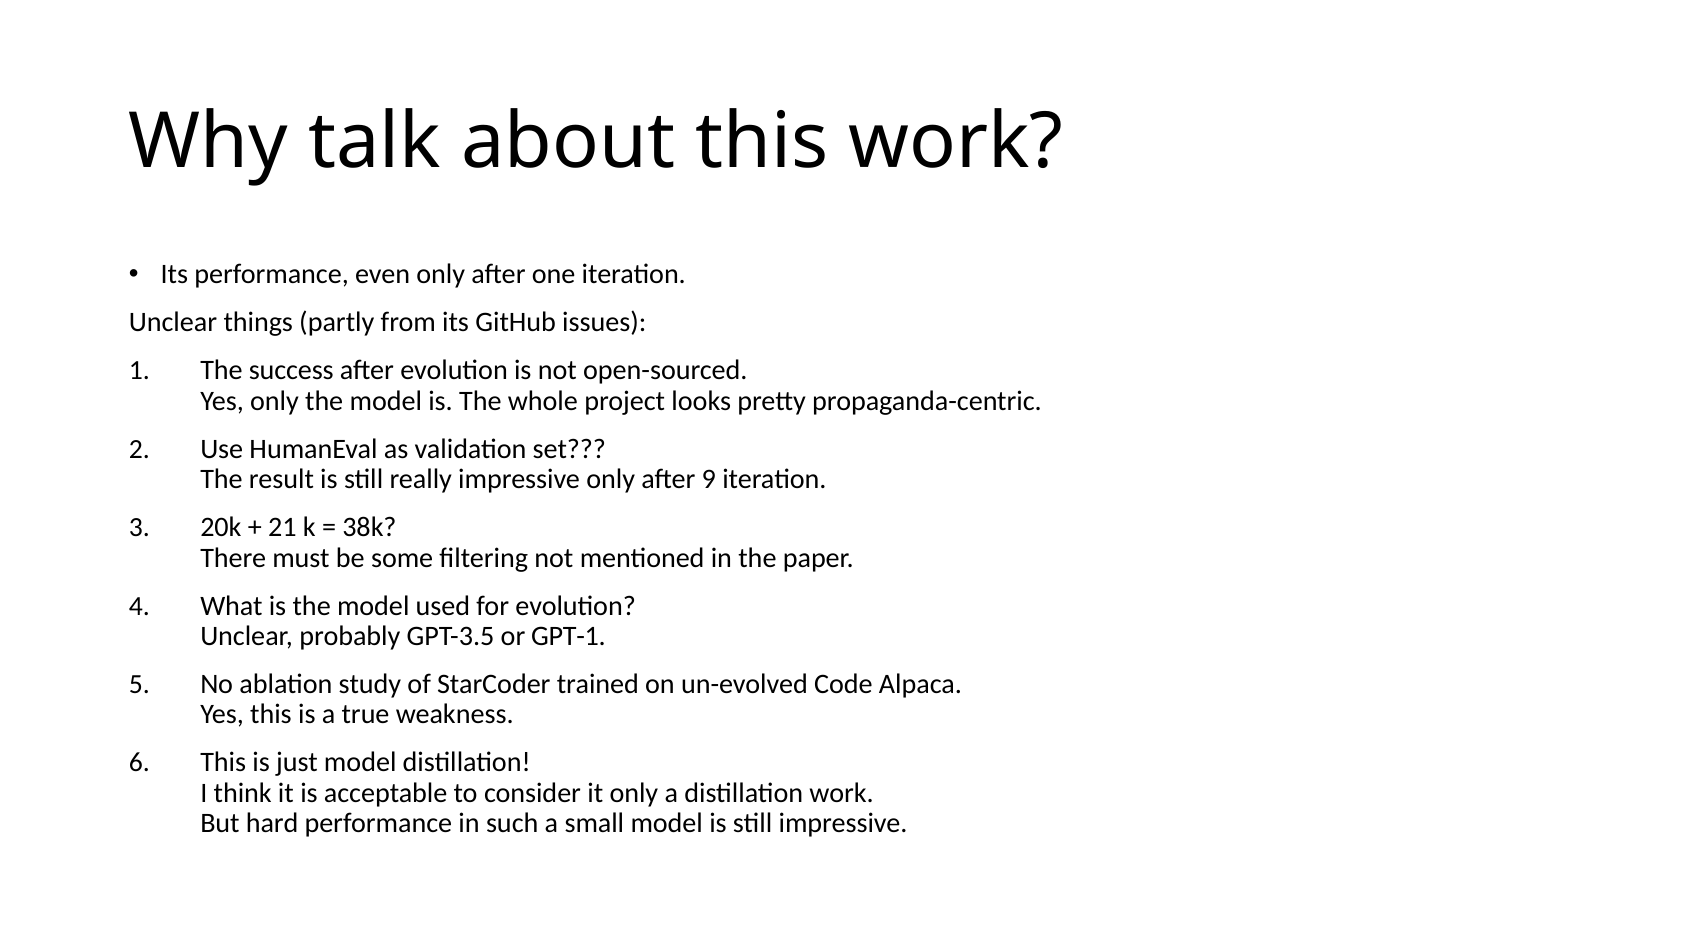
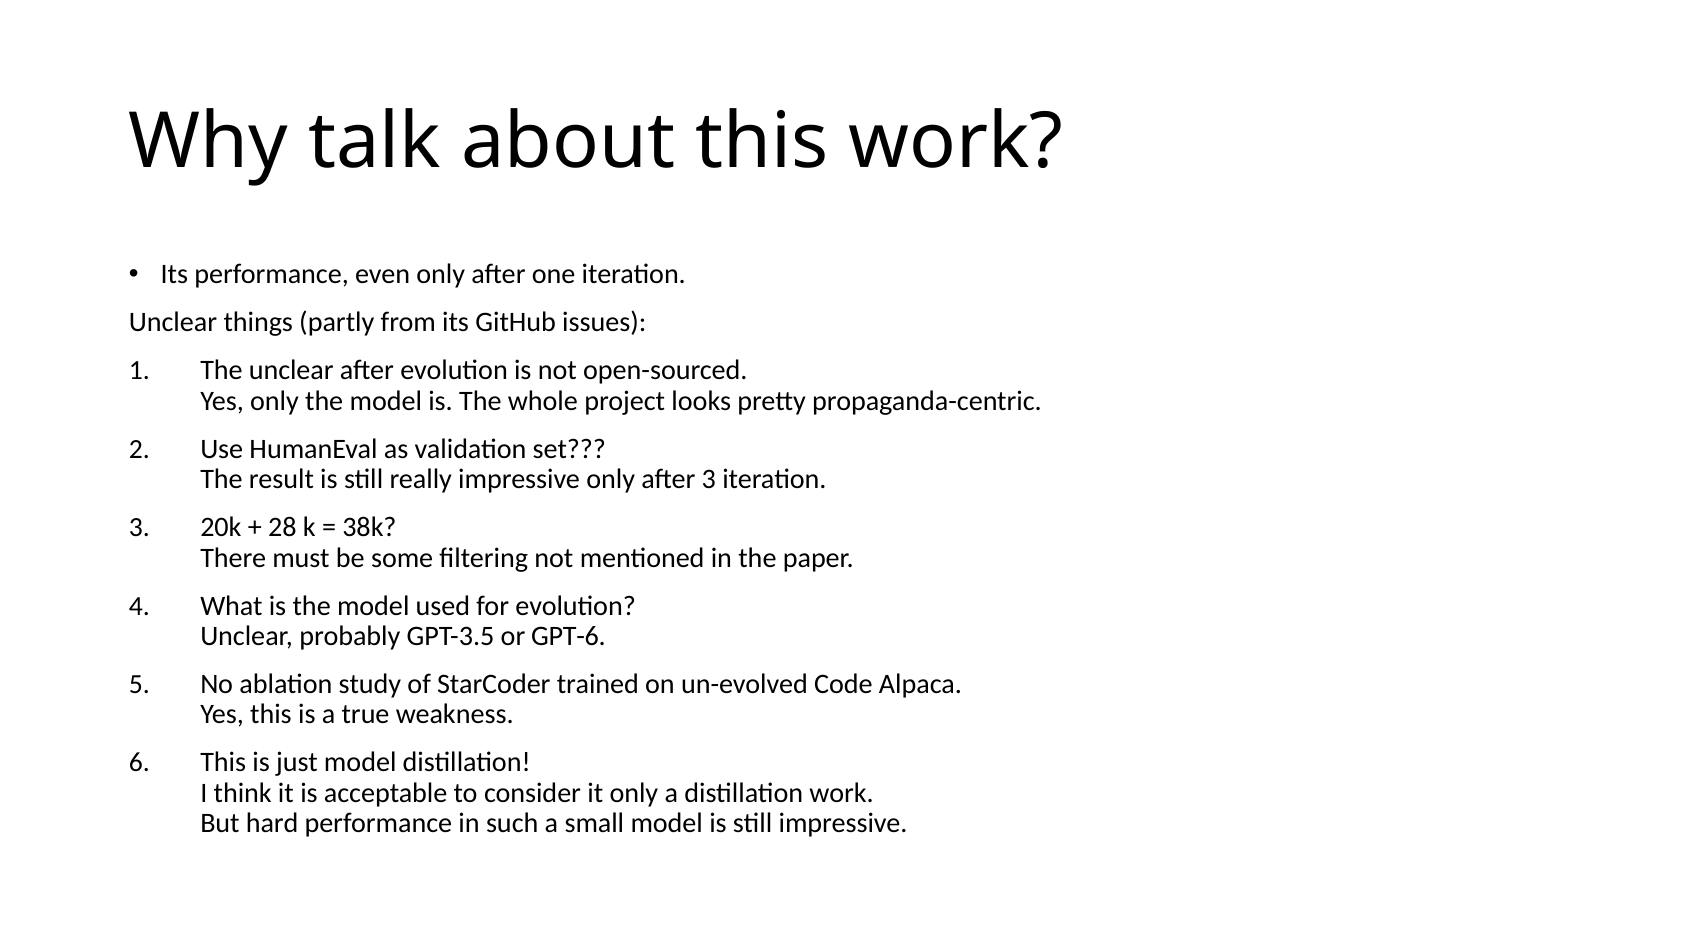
The success: success -> unclear
after 9: 9 -> 3
21: 21 -> 28
GPT-1: GPT-1 -> GPT-6
